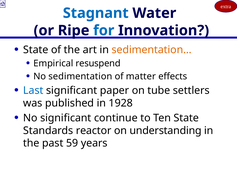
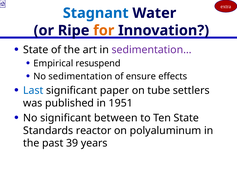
for colour: blue -> orange
sedimentation… colour: orange -> purple
matter: matter -> ensure
1928: 1928 -> 1951
continue: continue -> between
understanding: understanding -> polyaluminum
59: 59 -> 39
